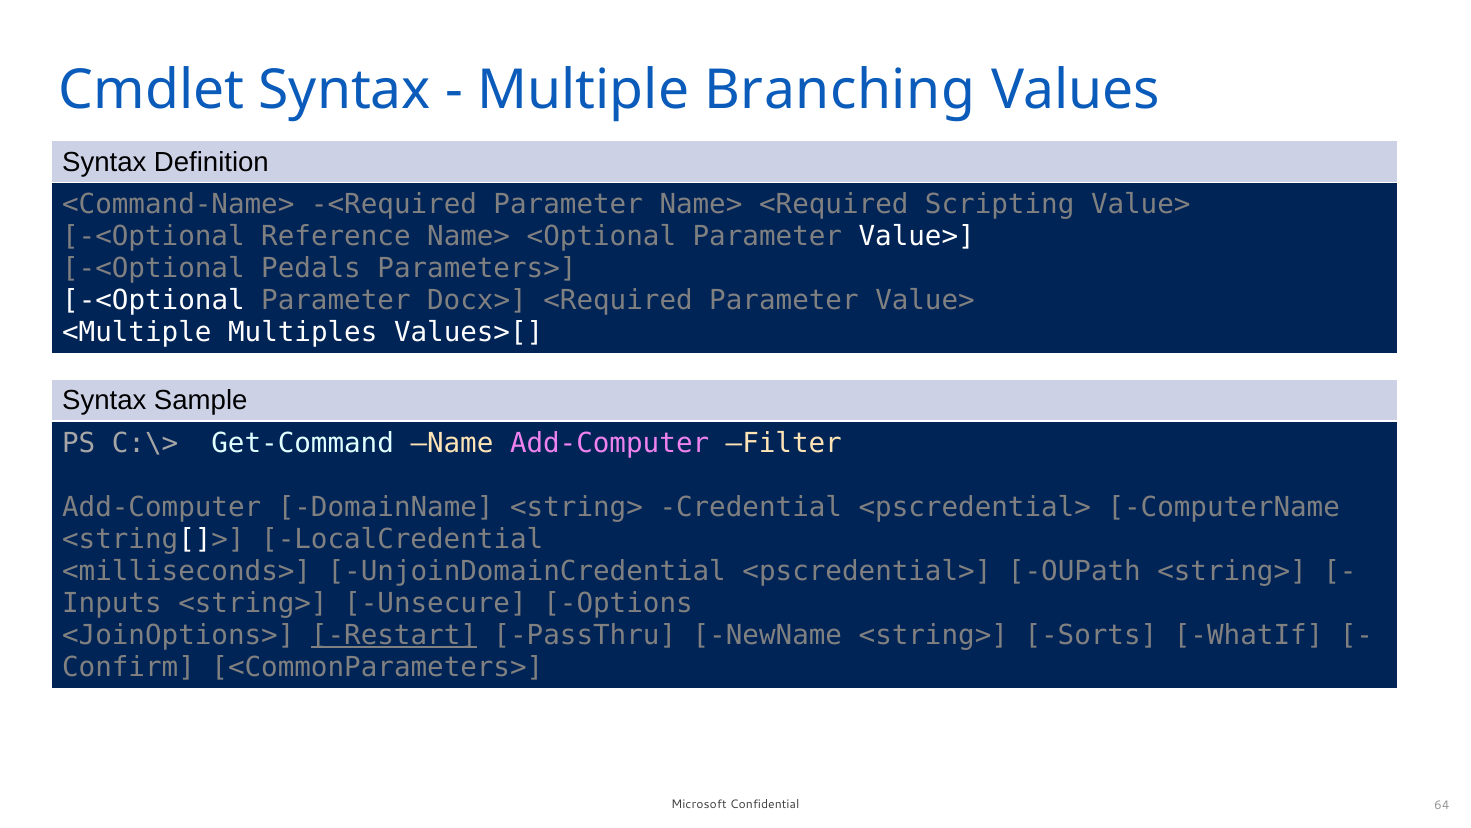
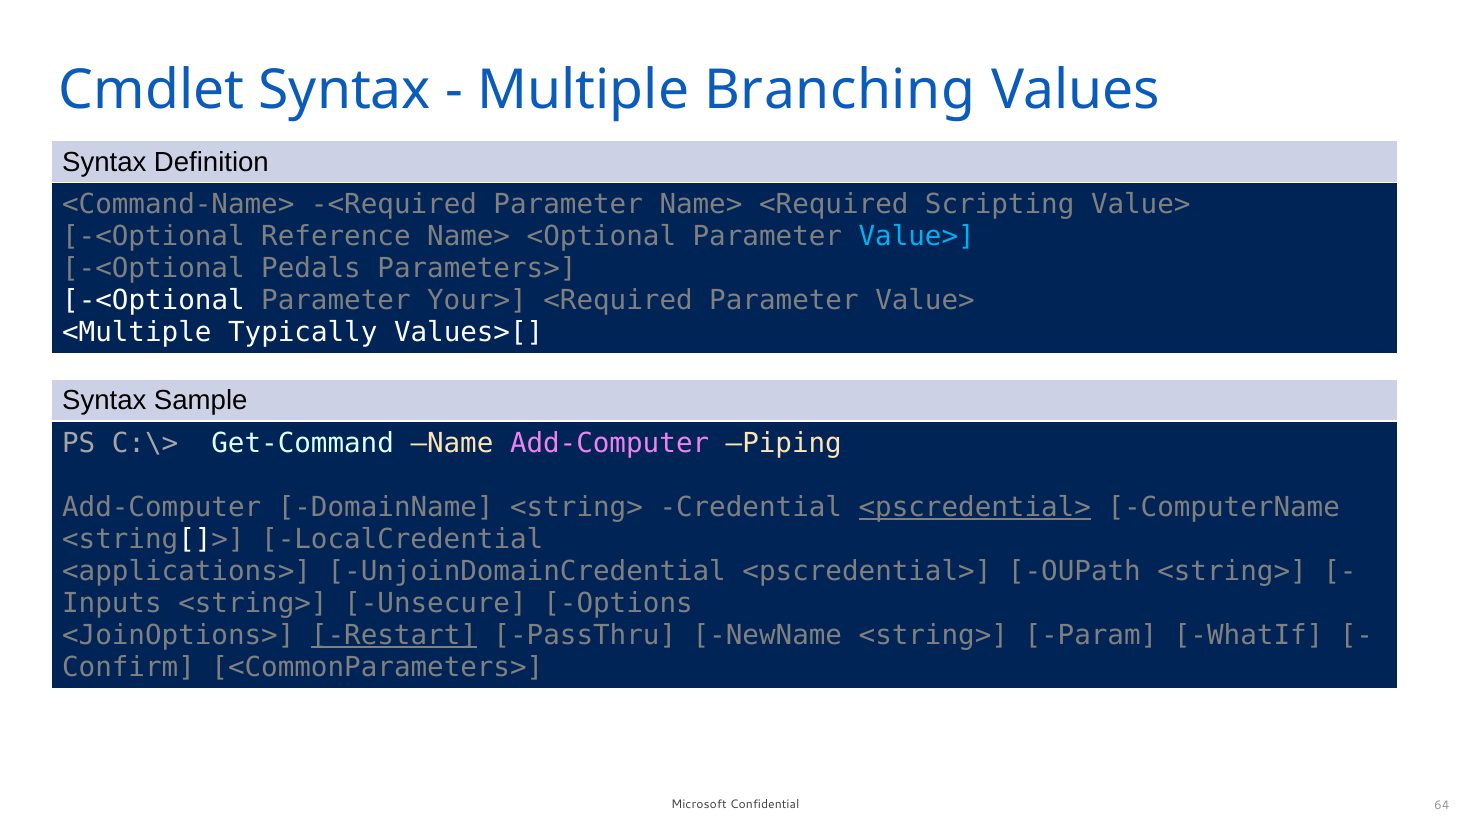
Value> at (917, 236) colour: white -> light blue
Docx>: Docx> -> Your>
Multiples: Multiples -> Typically
Filter: Filter -> Piping
<pscredential> at (975, 507) underline: none -> present
<milliseconds>: <milliseconds> -> <applications>
Sorts: Sorts -> Param
